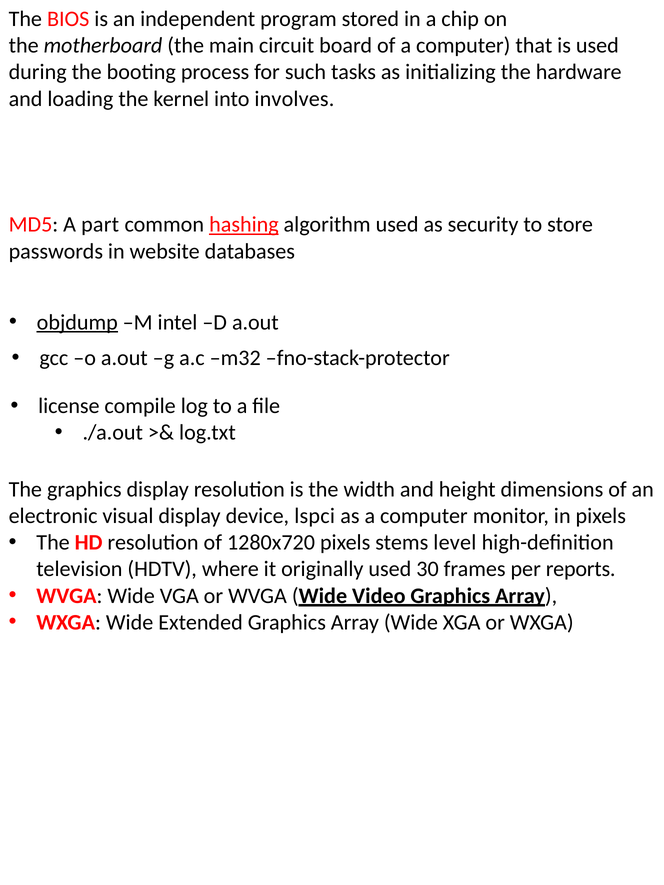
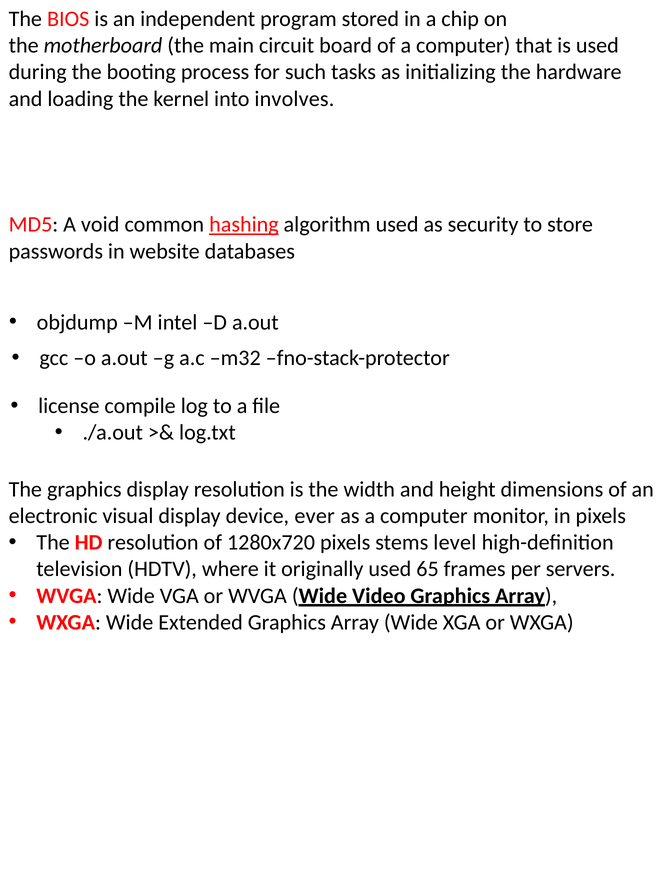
part: part -> void
objdump underline: present -> none
lspci: lspci -> ever
30: 30 -> 65
reports: reports -> servers
